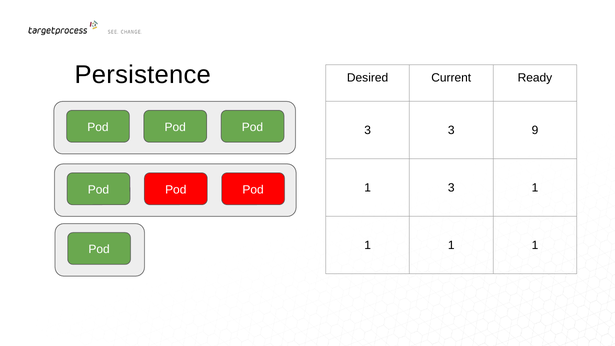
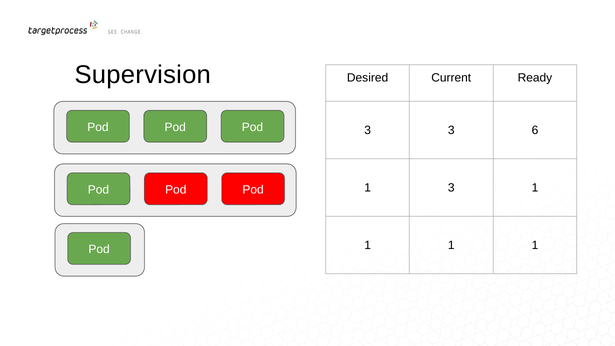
Persistence: Persistence -> Supervision
9: 9 -> 6
